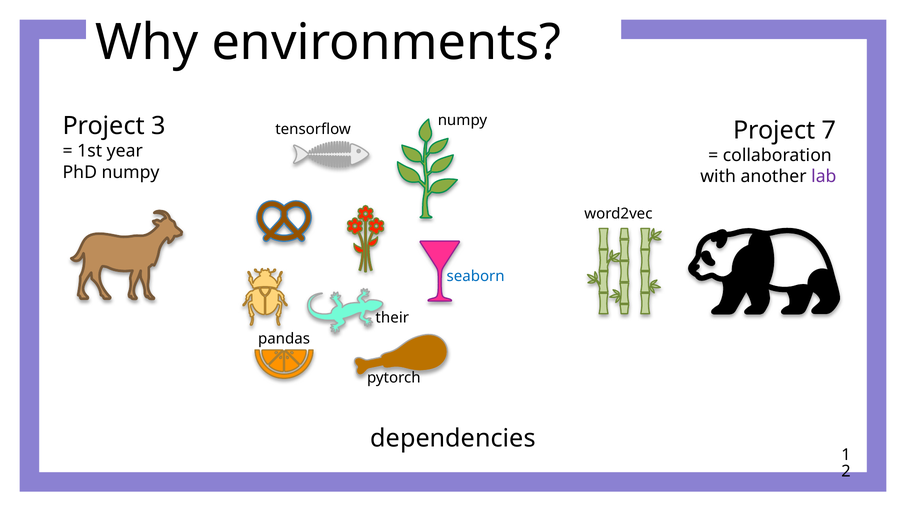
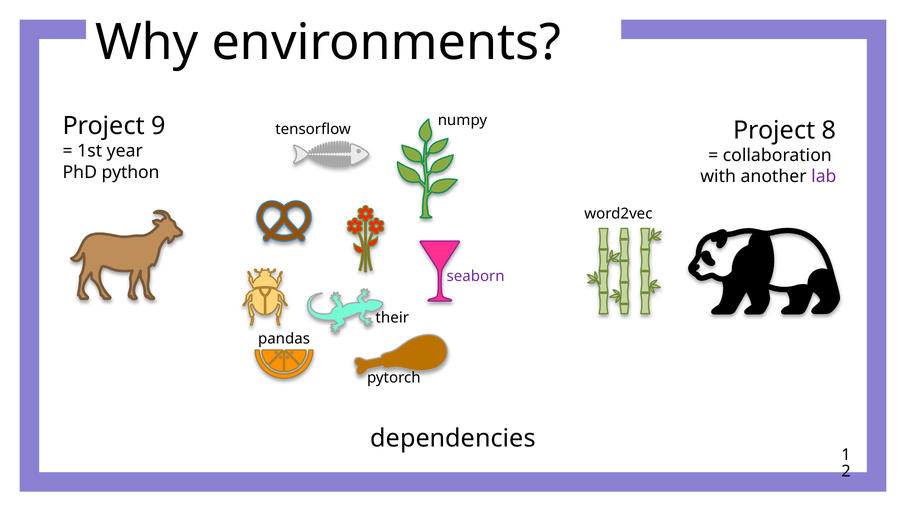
3: 3 -> 9
7: 7 -> 8
PhD numpy: numpy -> python
seaborn colour: blue -> purple
